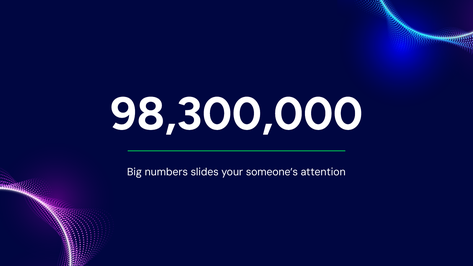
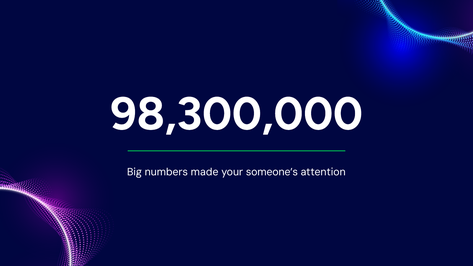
slides: slides -> made
